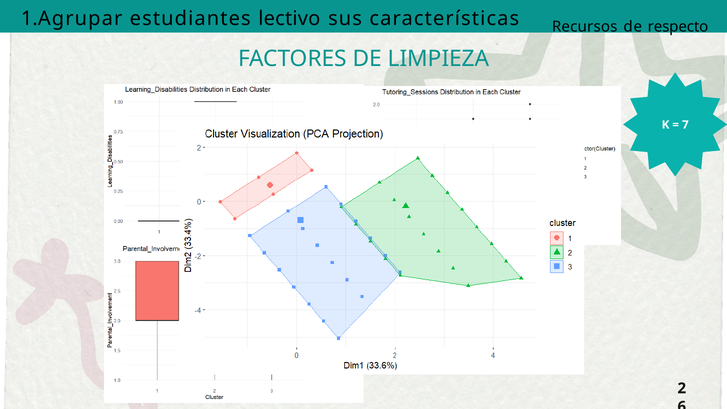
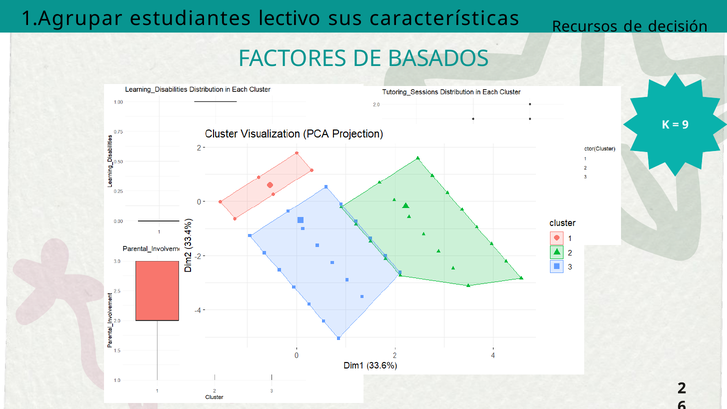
respecto: respecto -> decisión
LIMPIEZA: LIMPIEZA -> BASADOS
7: 7 -> 9
